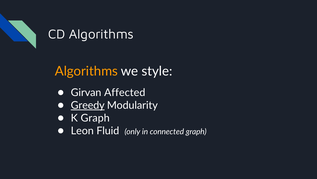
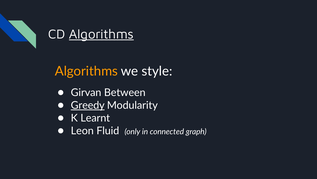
Algorithms at (101, 34) underline: none -> present
Affected: Affected -> Between
K Graph: Graph -> Learnt
